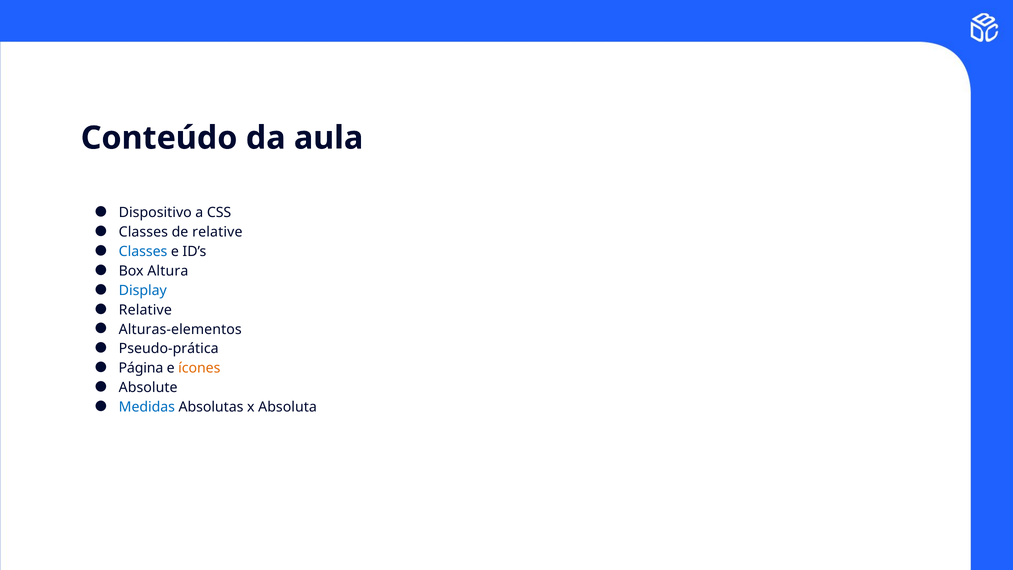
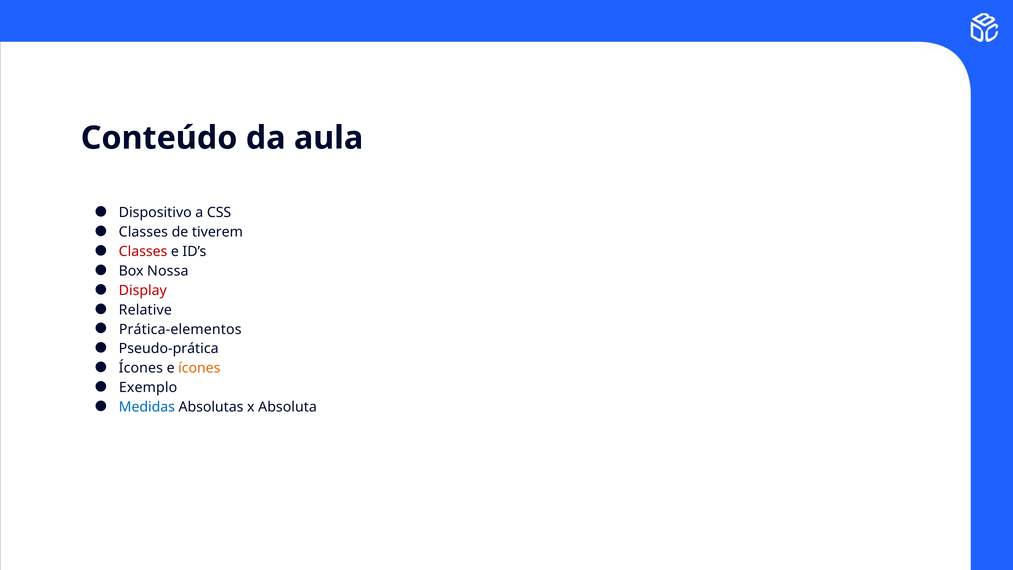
de relative: relative -> tiverem
Classes at (143, 252) colour: blue -> red
Altura: Altura -> Nossa
Display colour: blue -> red
Alturas-elementos: Alturas-elementos -> Prática-elementos
Página at (141, 368): Página -> Ícones
Absolute: Absolute -> Exemplo
